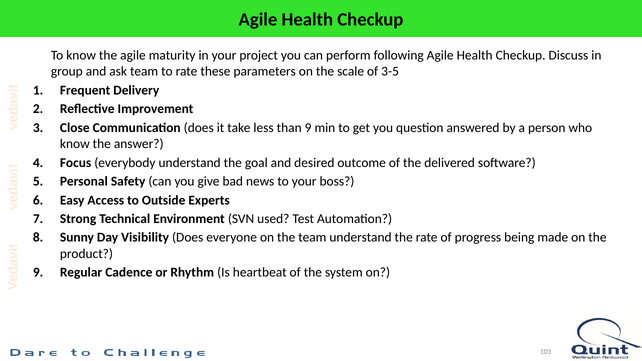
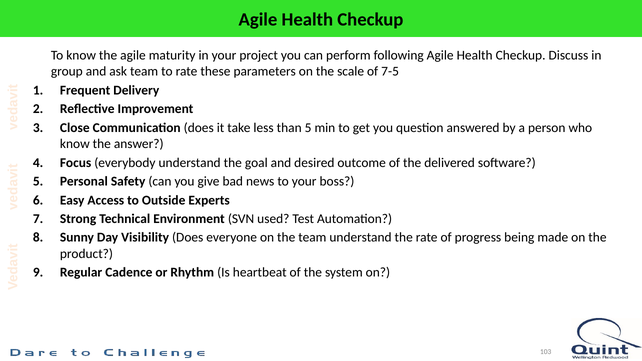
3-5: 3-5 -> 7-5
than 9: 9 -> 5
